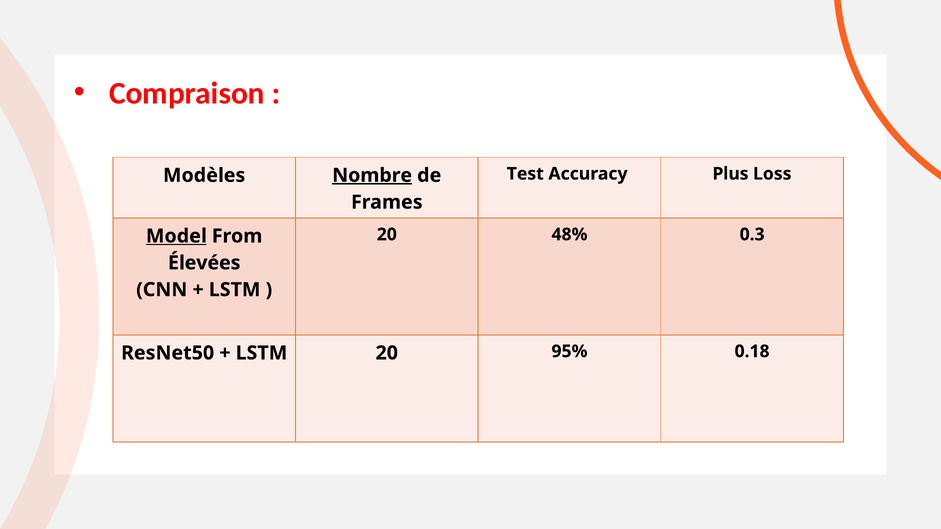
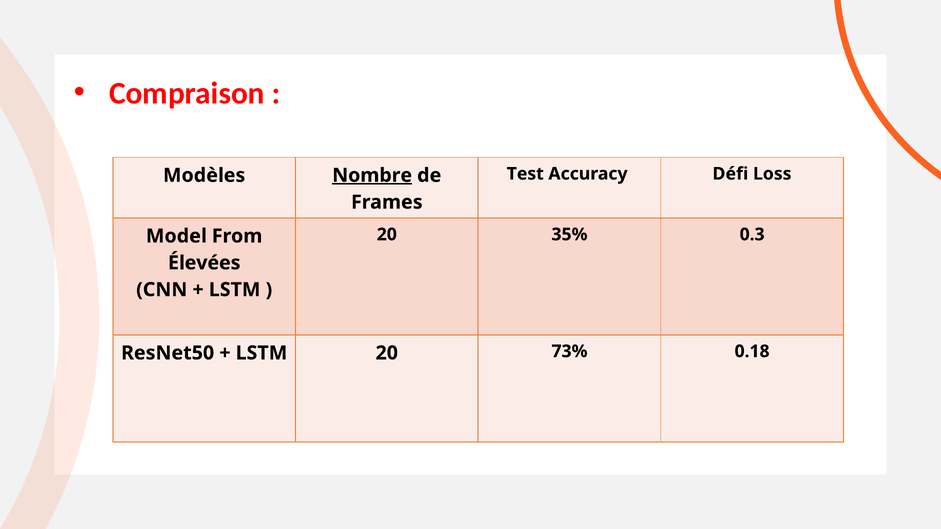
Plus: Plus -> Défi
48%: 48% -> 35%
Model underline: present -> none
95%: 95% -> 73%
